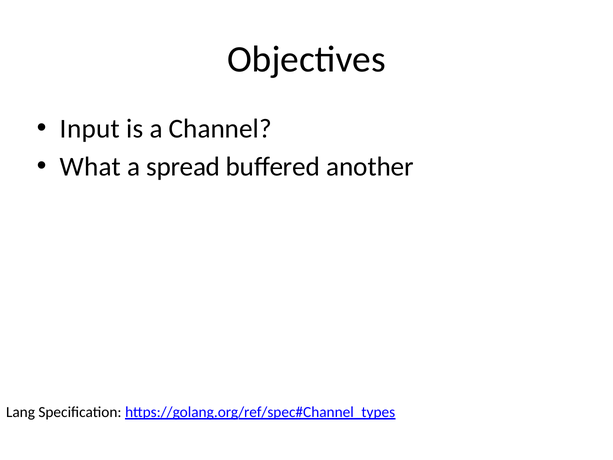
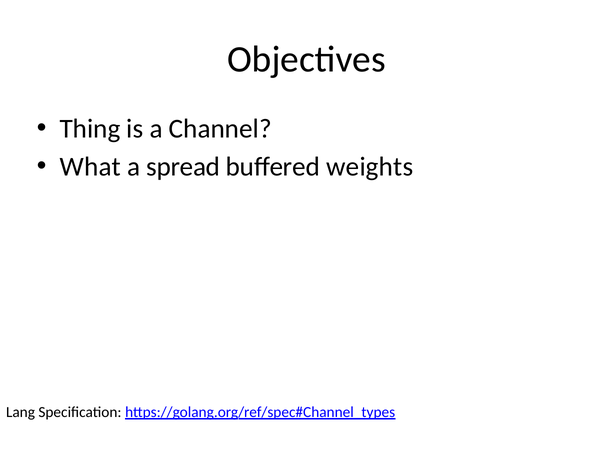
Input: Input -> Thing
another: another -> weights
